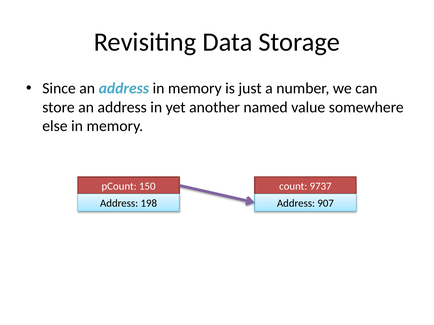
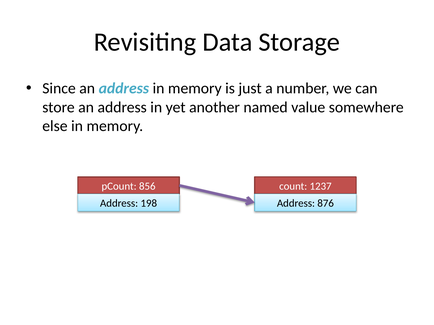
9737: 9737 -> 1237
150: 150 -> 856
907: 907 -> 876
